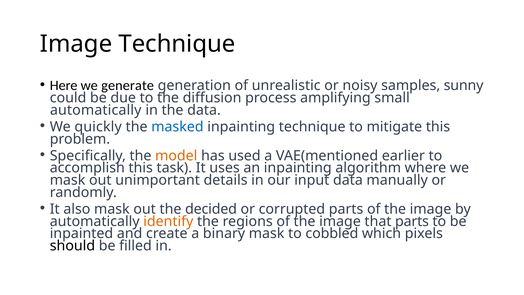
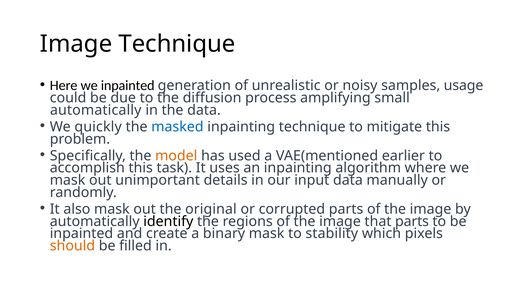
we generate: generate -> inpainted
sunny: sunny -> usage
decided: decided -> original
identify colour: orange -> black
cobbled: cobbled -> stability
should colour: black -> orange
